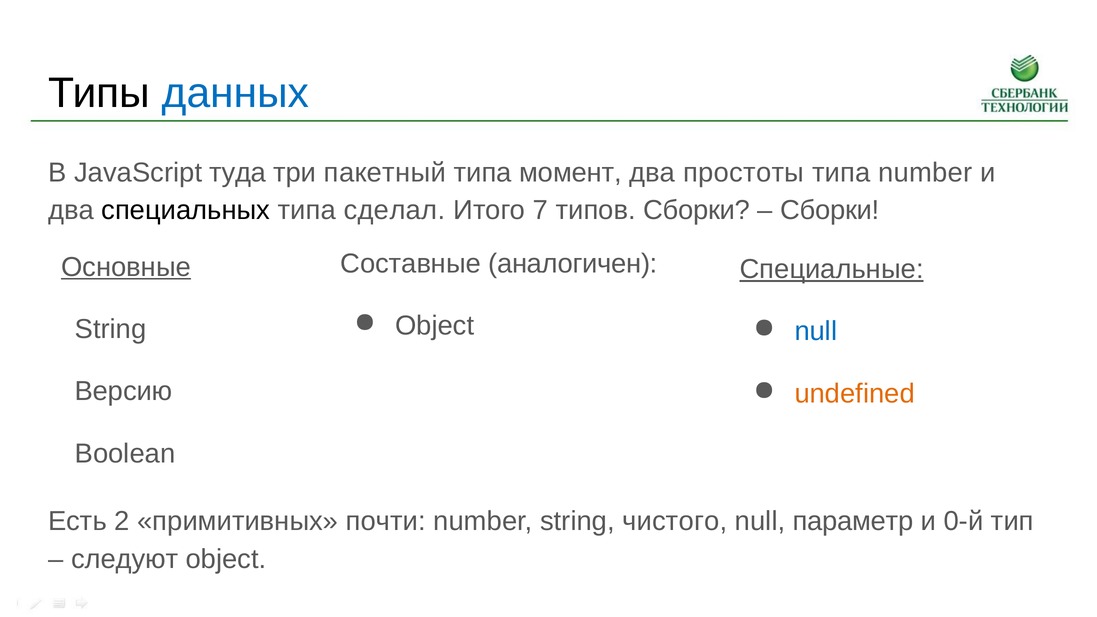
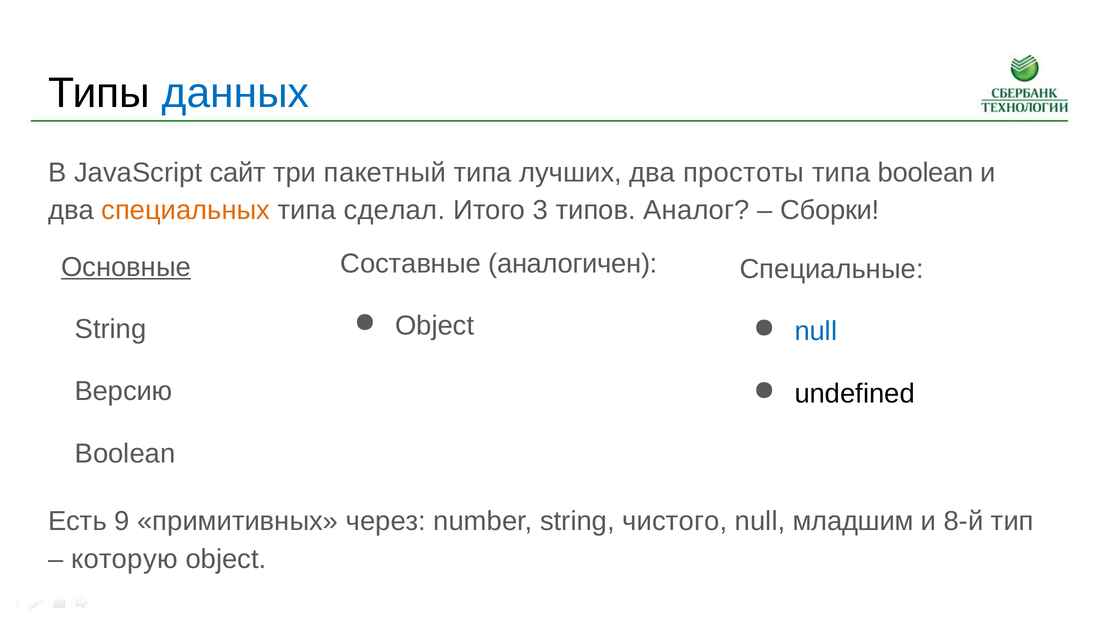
туда: туда -> сайт
момент: момент -> лучших
типа number: number -> boolean
специальных colour: black -> orange
7: 7 -> 3
типов Сборки: Сборки -> Аналог
Специальные underline: present -> none
undefined colour: orange -> black
2: 2 -> 9
почти: почти -> через
параметр: параметр -> младшим
0-й: 0-й -> 8-й
следуют: следуют -> которую
